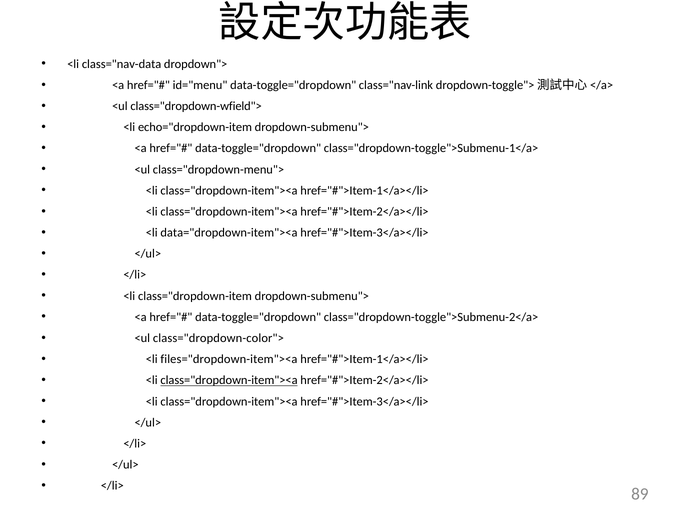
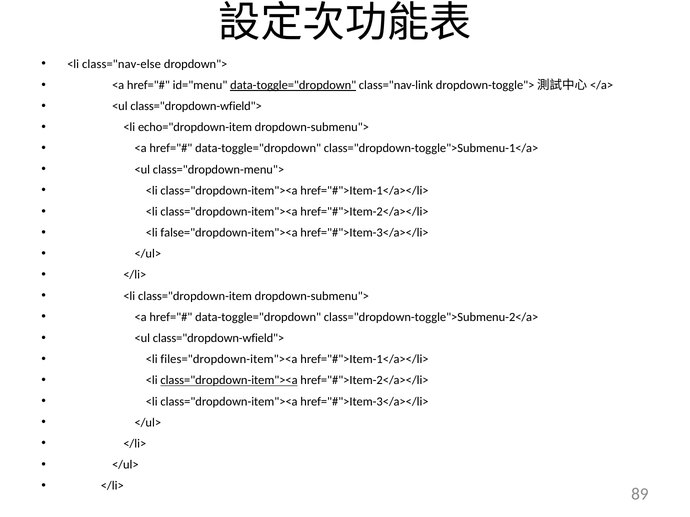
class="nav-data: class="nav-data -> class="nav-else
data-toggle="dropdown at (293, 85) underline: none -> present
data="dropdown-item"><a: data="dropdown-item"><a -> false="dropdown-item"><a
class="dropdown-color"> at (218, 338): class="dropdown-color"> -> class="dropdown-wfield">
